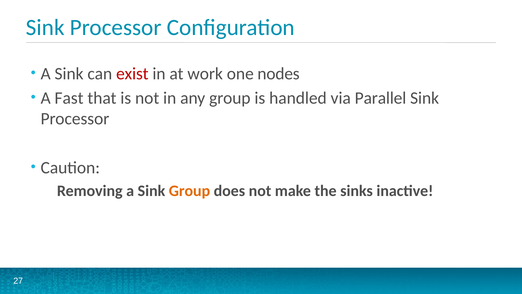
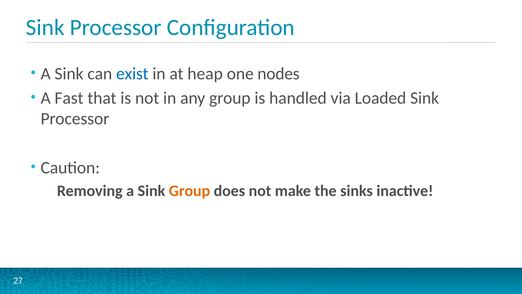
exist colour: red -> blue
work: work -> heap
Parallel: Parallel -> Loaded
